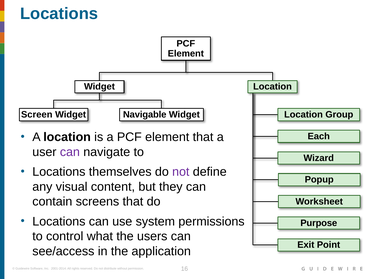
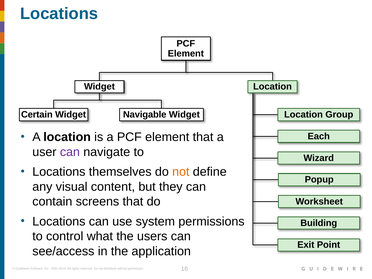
Screen: Screen -> Certain
not at (181, 172) colour: purple -> orange
Purpose: Purpose -> Building
